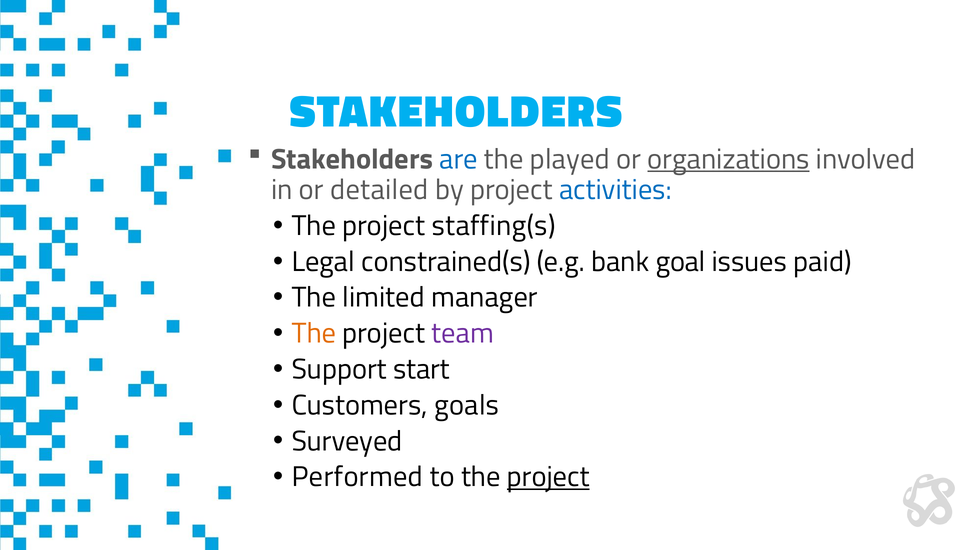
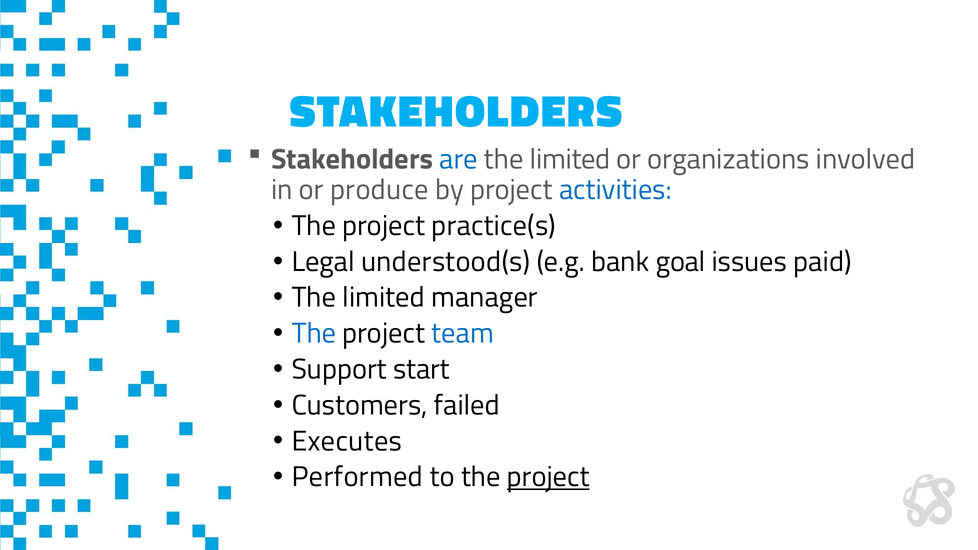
played at (570, 159): played -> limited
organizations underline: present -> none
detailed: detailed -> produce
staffing(s: staffing(s -> practice(s
constrained(s: constrained(s -> understood(s
The at (314, 334) colour: orange -> blue
team colour: purple -> blue
goals: goals -> failed
Surveyed: Surveyed -> Executes
